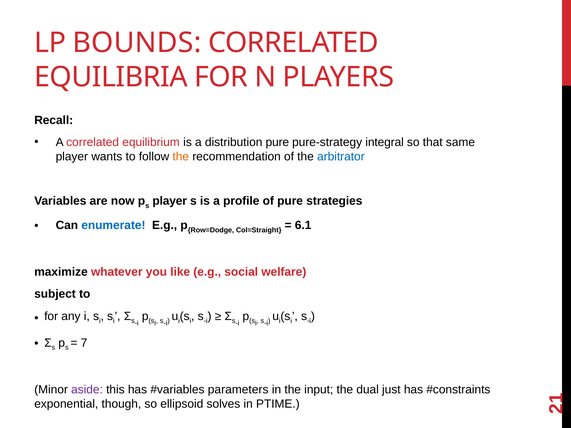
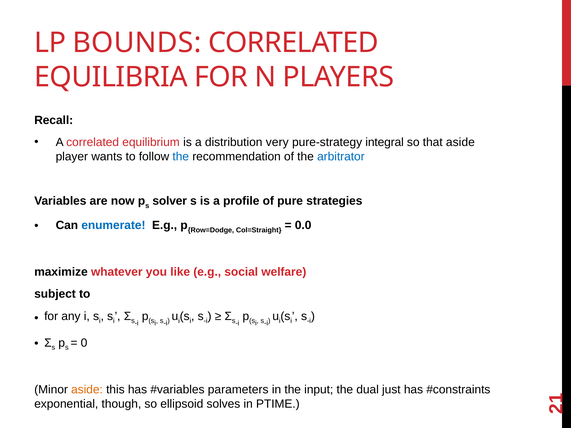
distribution pure: pure -> very
that same: same -> aside
the at (181, 157) colour: orange -> blue
s player: player -> solver
6.1: 6.1 -> 0.0
7: 7 -> 0
aside at (87, 390) colour: purple -> orange
